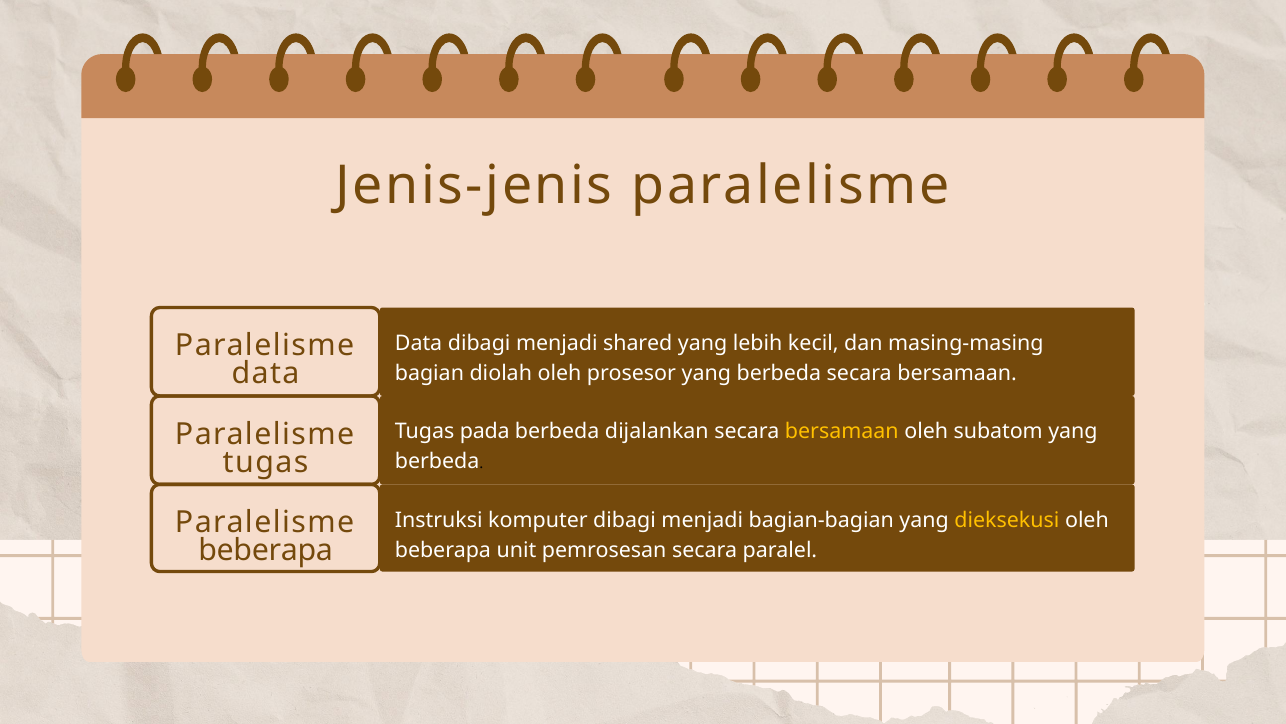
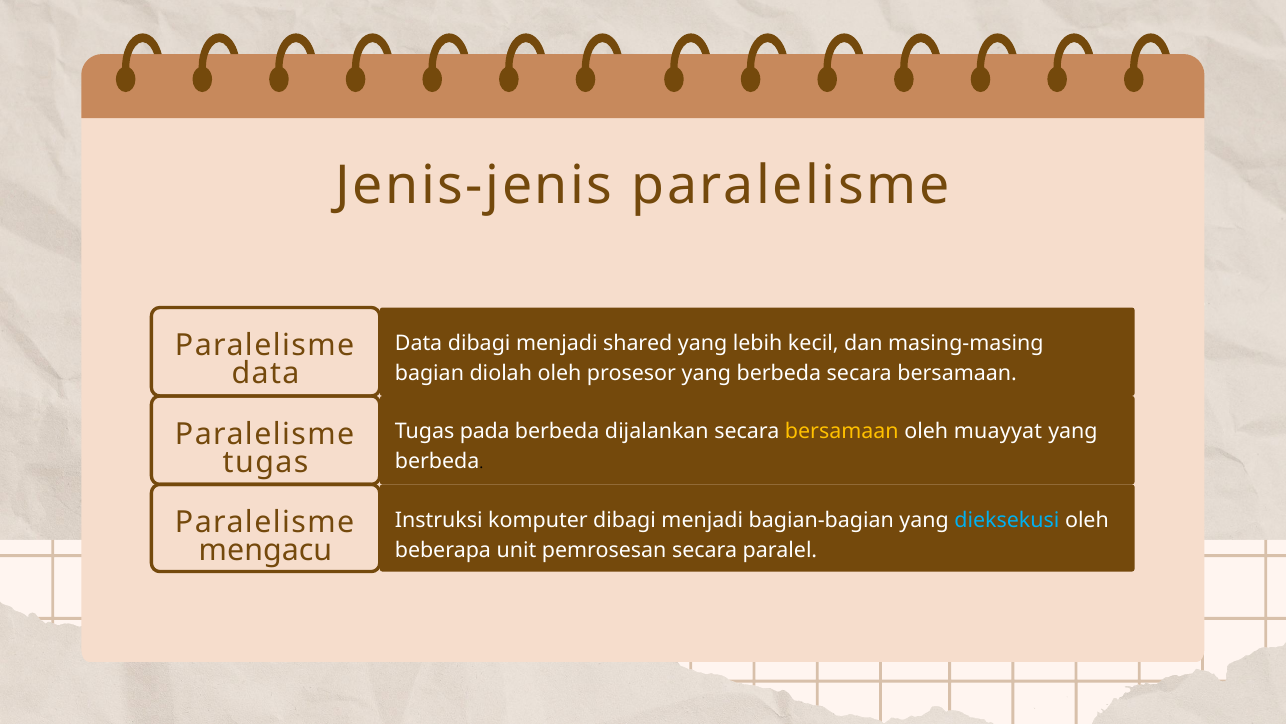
subatom: subatom -> muayyat
dieksekusi colour: yellow -> light blue
beberapa at (266, 550): beberapa -> mengacu
